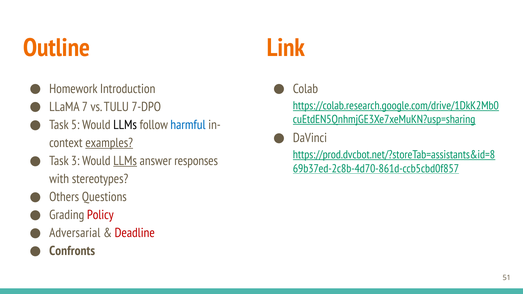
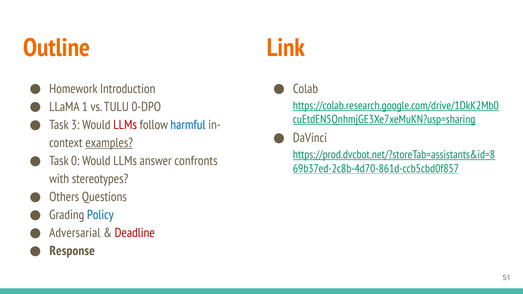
7: 7 -> 1
7-DPO: 7-DPO -> 0-DPO
5: 5 -> 3
LLMs at (125, 125) colour: black -> red
3: 3 -> 0
LLMs at (125, 161) underline: present -> none
responses: responses -> confronts
Policy colour: red -> blue
Confronts: Confronts -> Response
